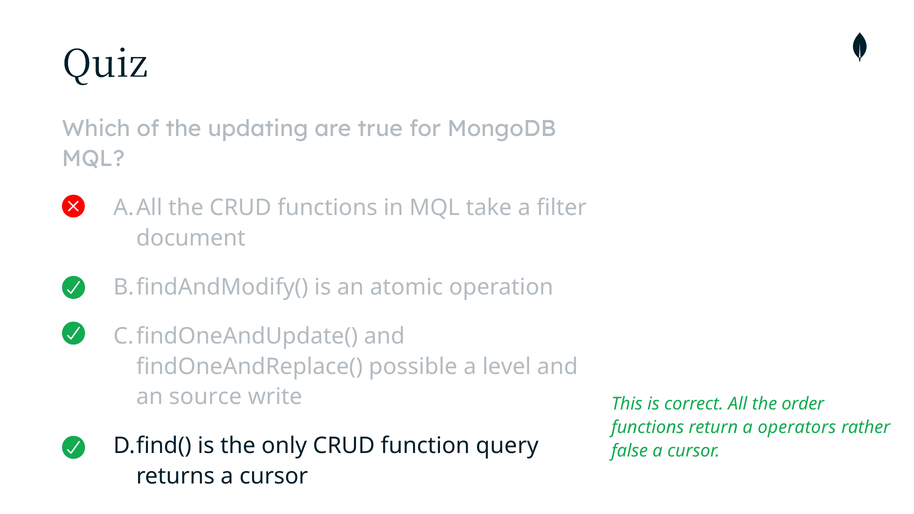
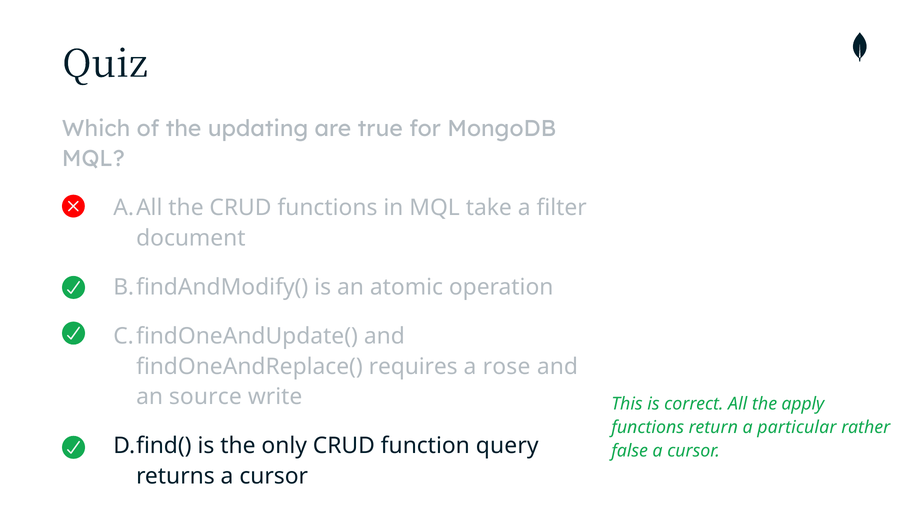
possible: possible -> requires
level: level -> rose
order: order -> apply
operators: operators -> particular
